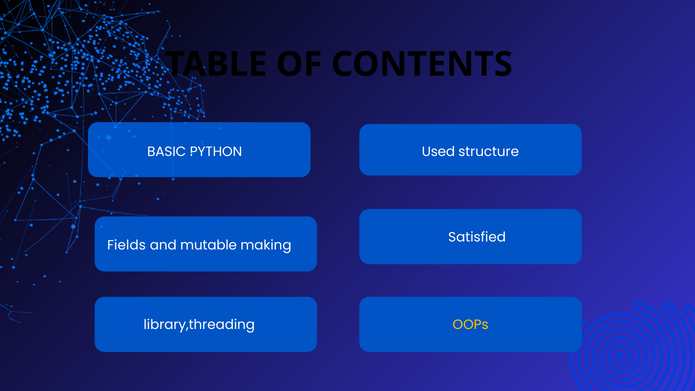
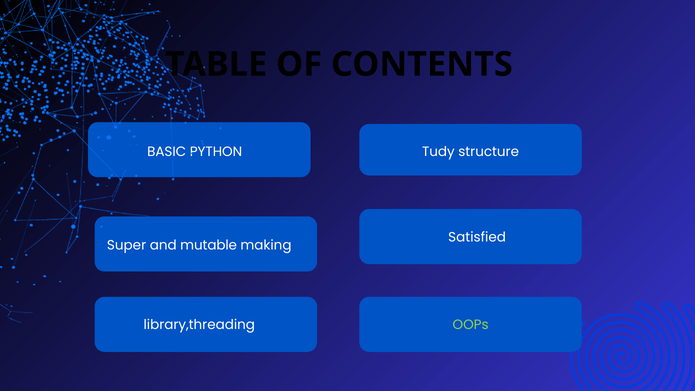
Used: Used -> Tudy
Fields: Fields -> Super
OOPs colour: yellow -> light green
